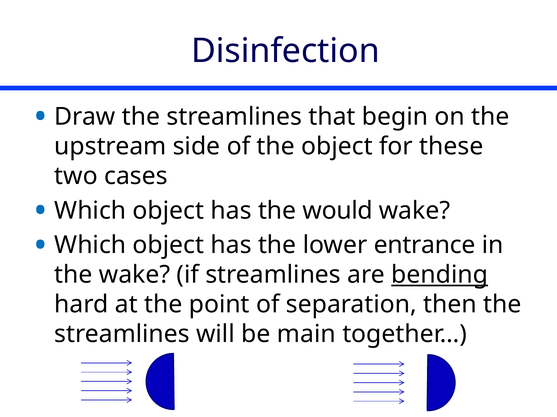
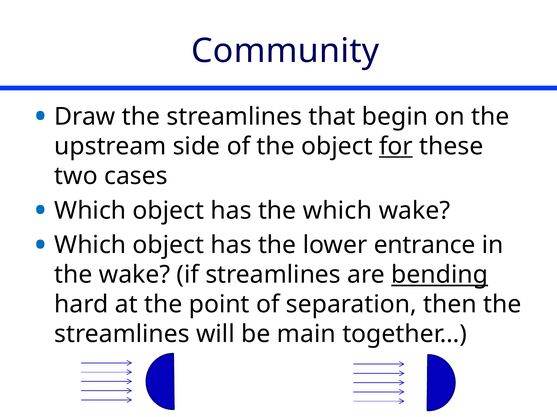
Disinfection: Disinfection -> Community
for underline: none -> present
the would: would -> which
